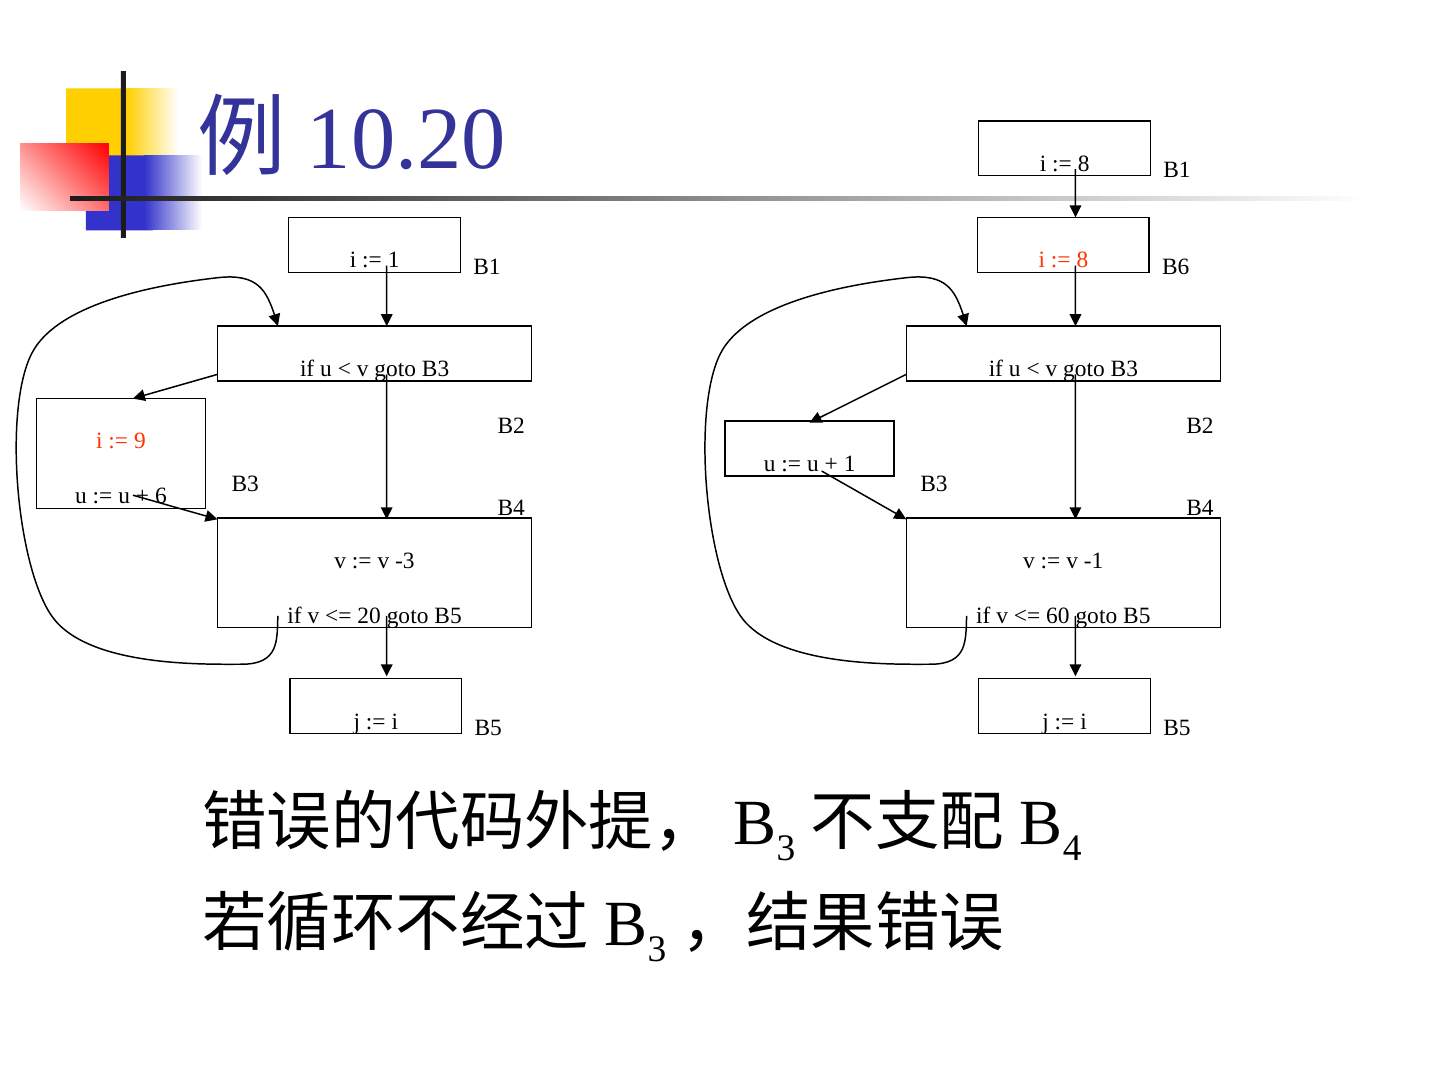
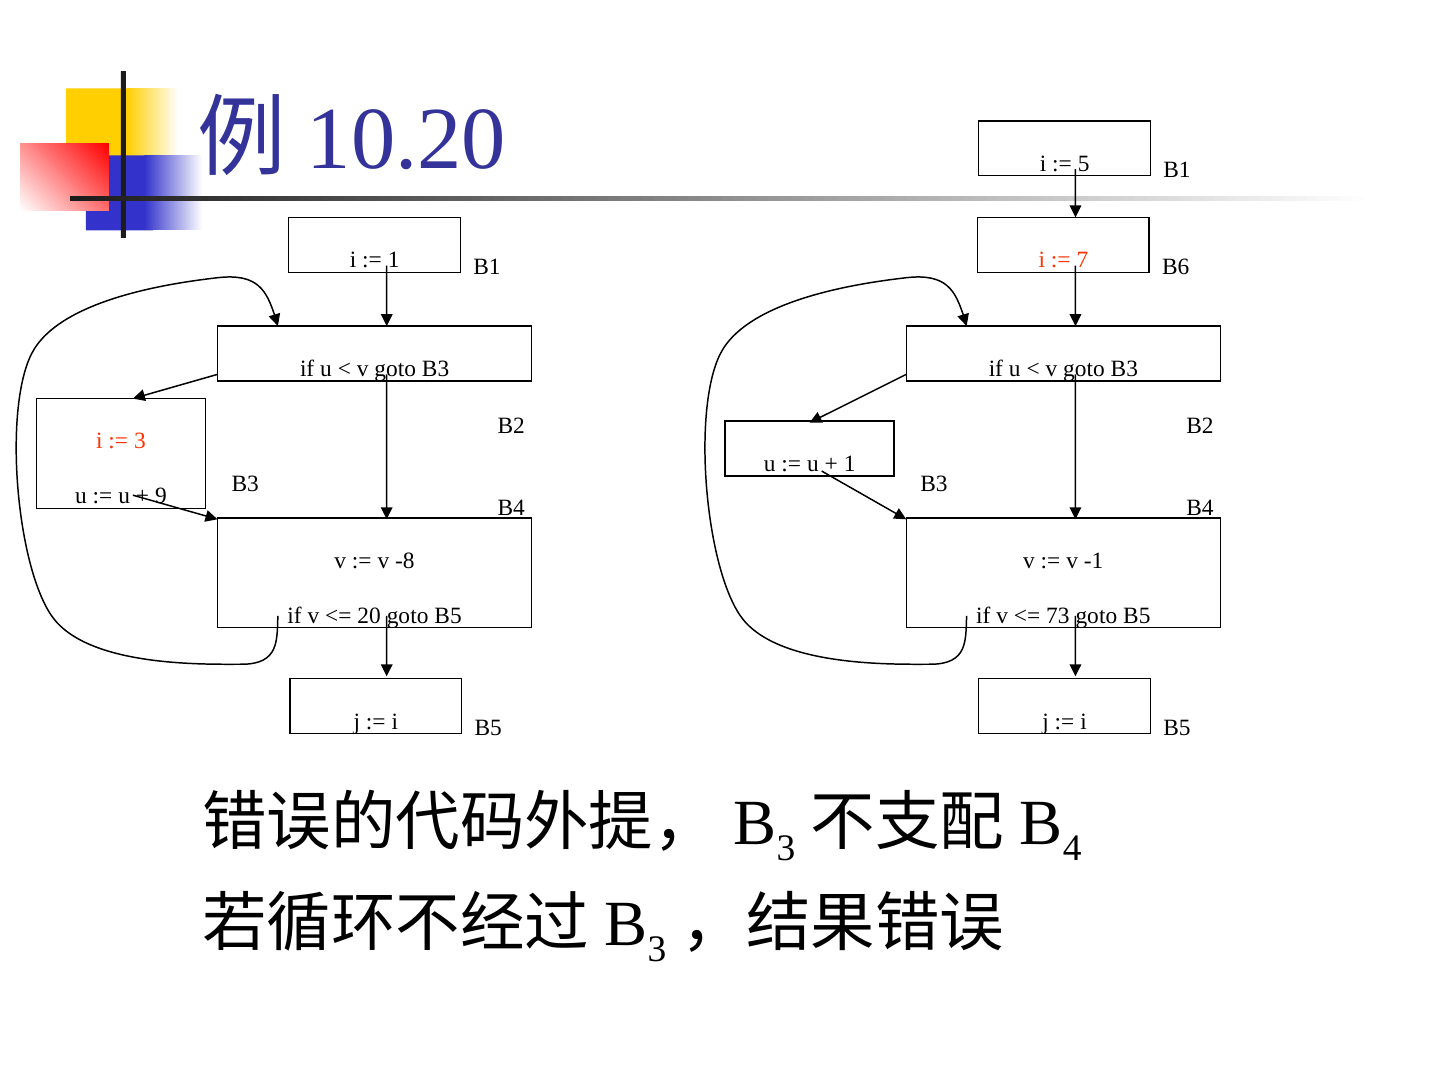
8 at (1084, 164): 8 -> 5
8 at (1082, 260): 8 -> 7
9 at (140, 441): 9 -> 3
6: 6 -> 9
-3: -3 -> -8
60: 60 -> 73
